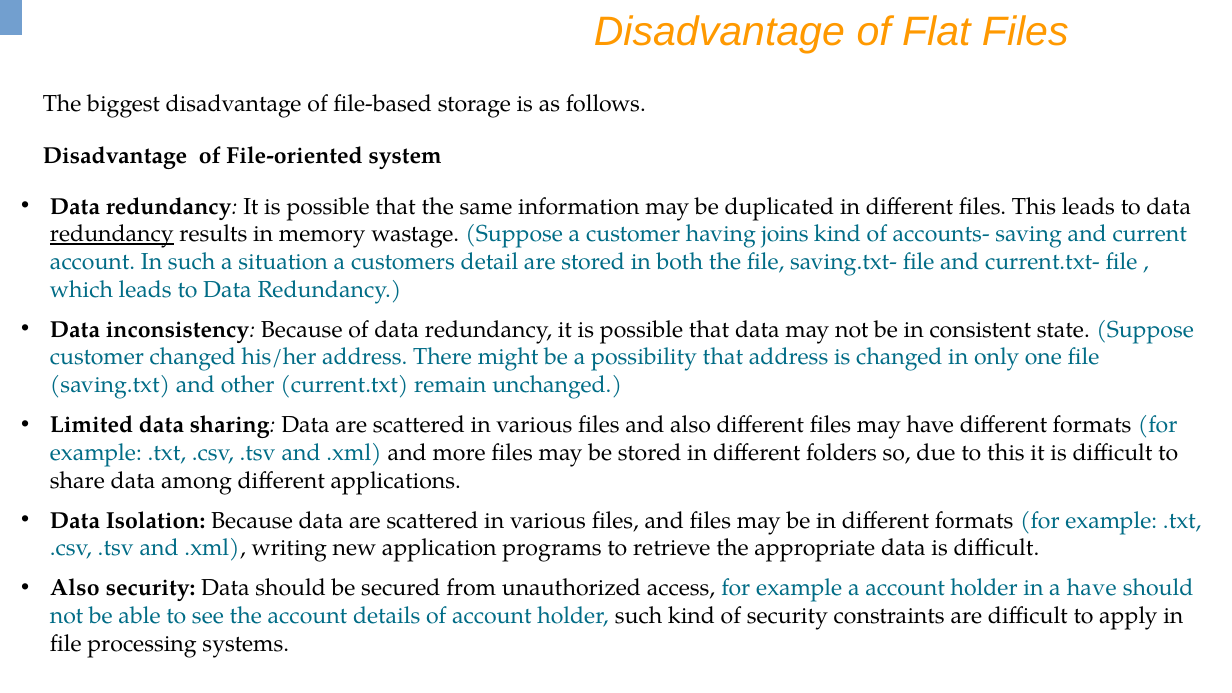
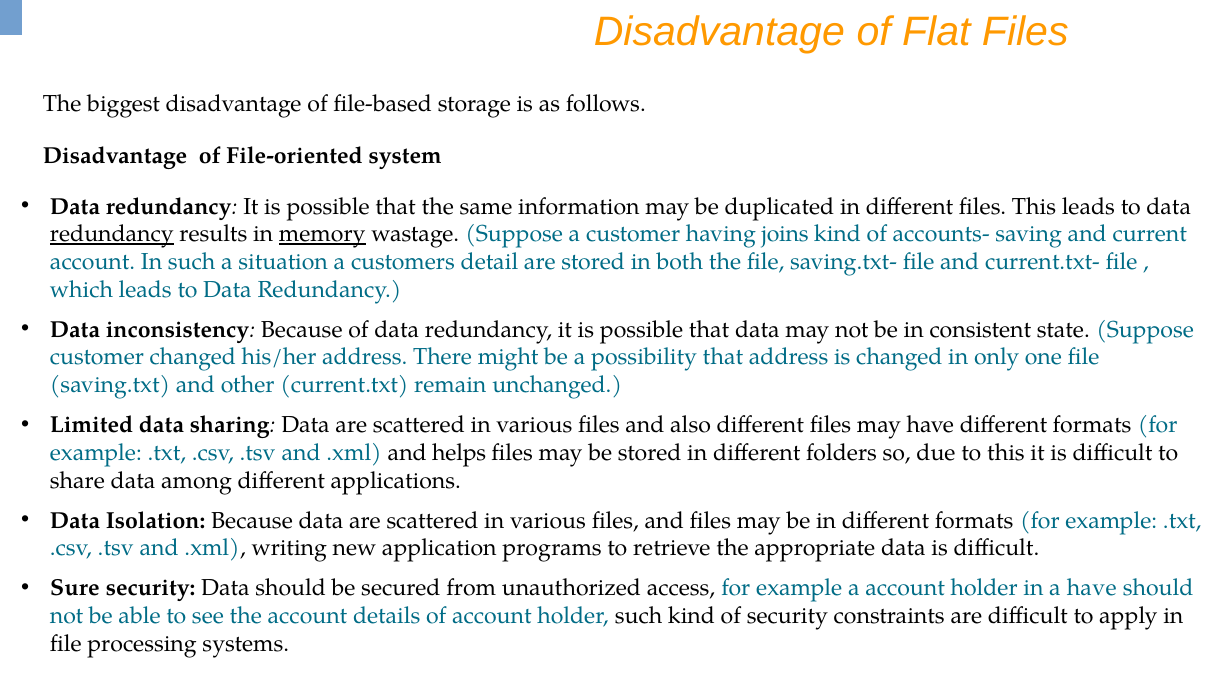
memory underline: none -> present
more: more -> helps
Also at (75, 588): Also -> Sure
